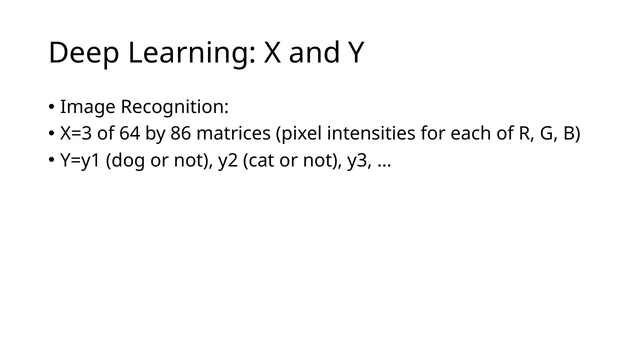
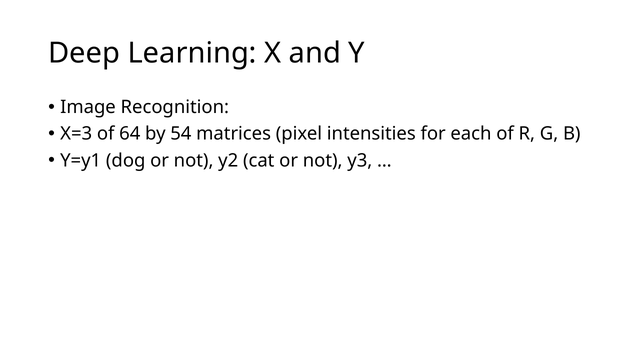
86: 86 -> 54
